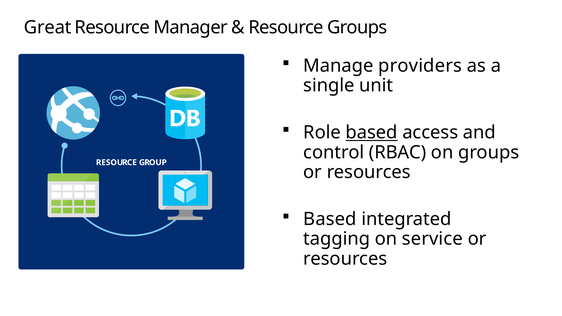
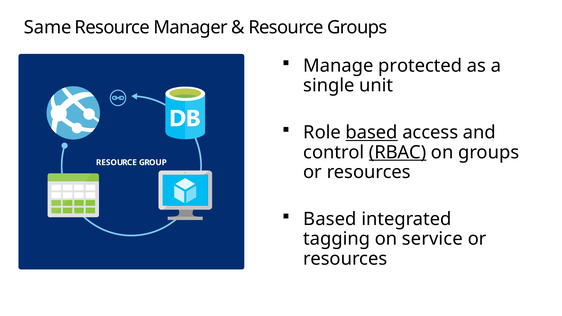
Great: Great -> Same
providers: providers -> protected
RBAC underline: none -> present
